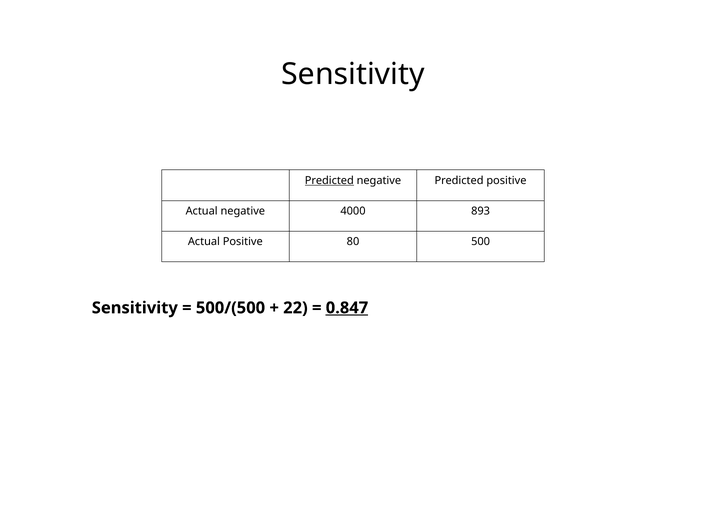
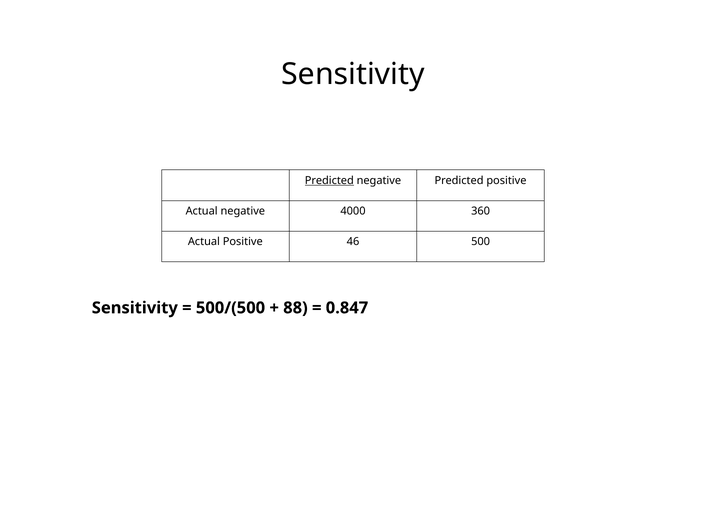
893: 893 -> 360
80: 80 -> 46
22: 22 -> 88
0.847 underline: present -> none
